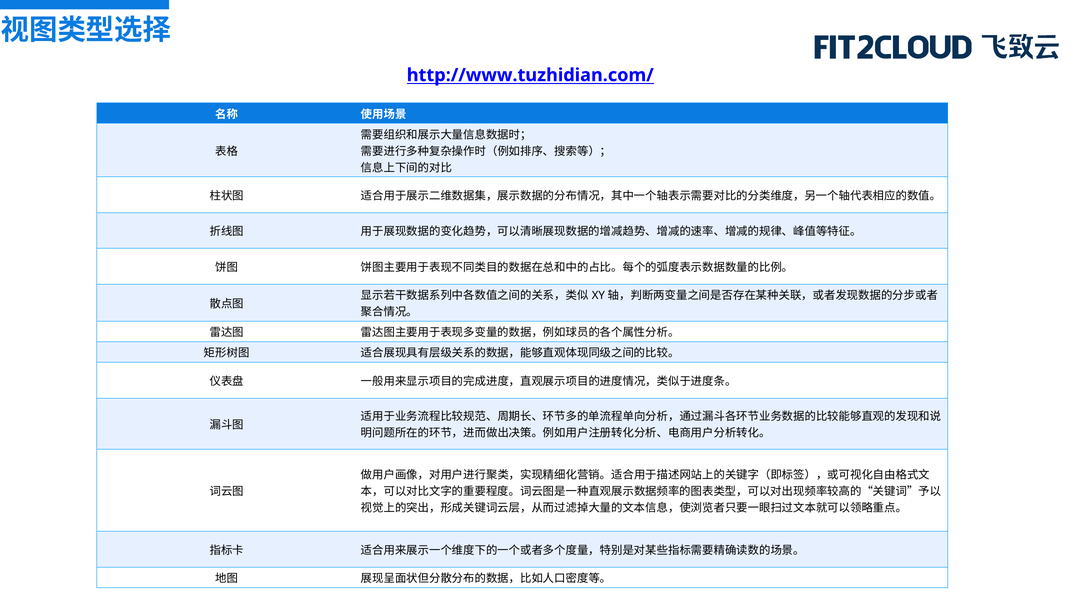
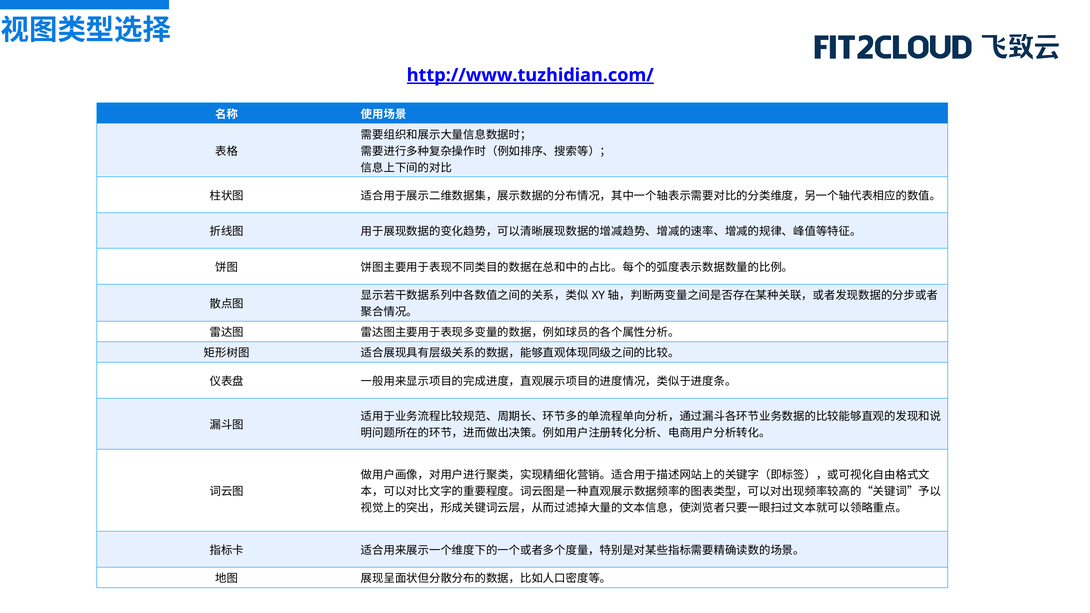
http://www.tuzhidian.com/ underline: none -> present
